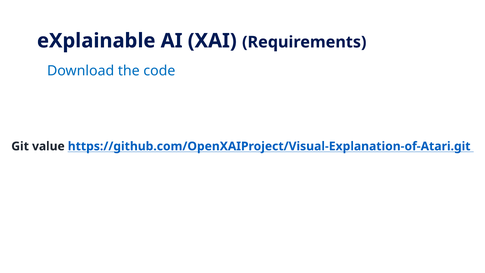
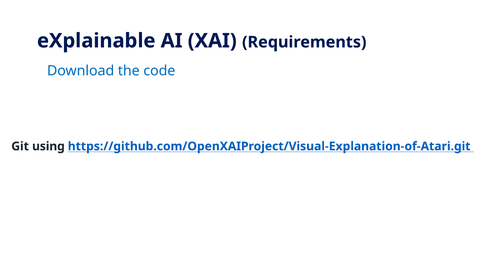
value: value -> using
